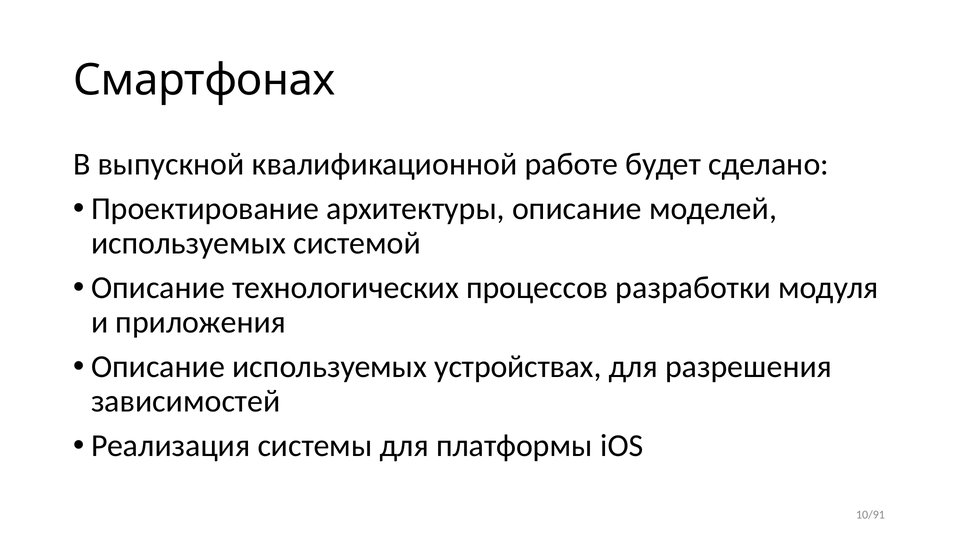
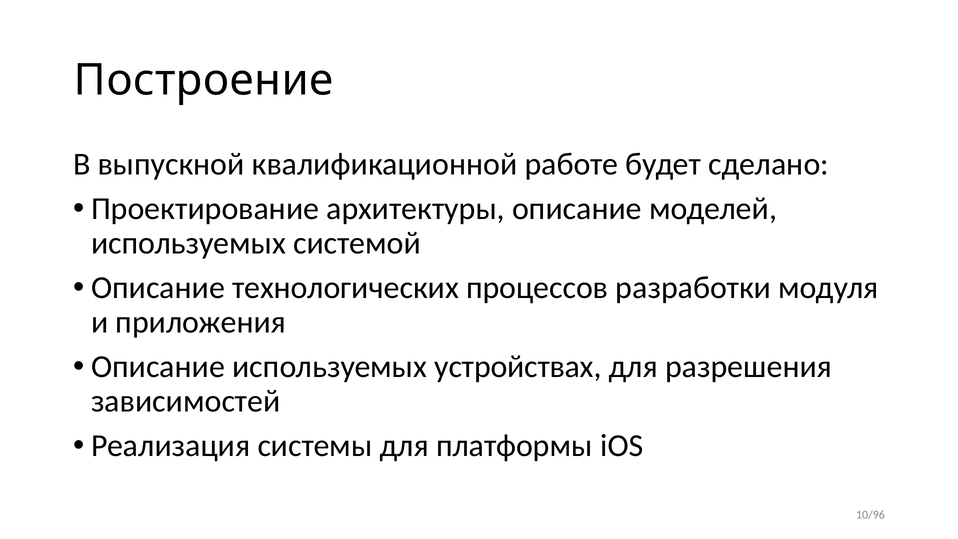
Смартфонах: Смартфонах -> Построение
10/91: 10/91 -> 10/96
